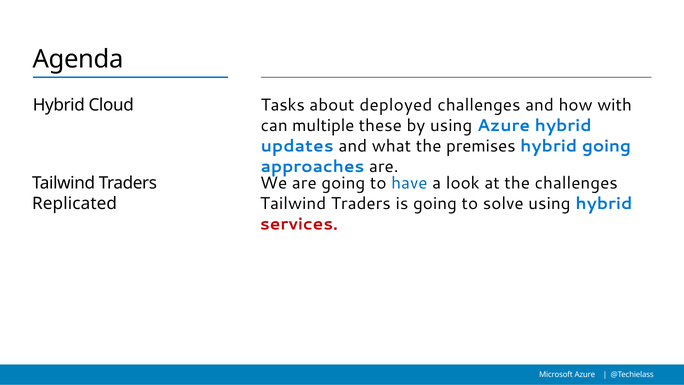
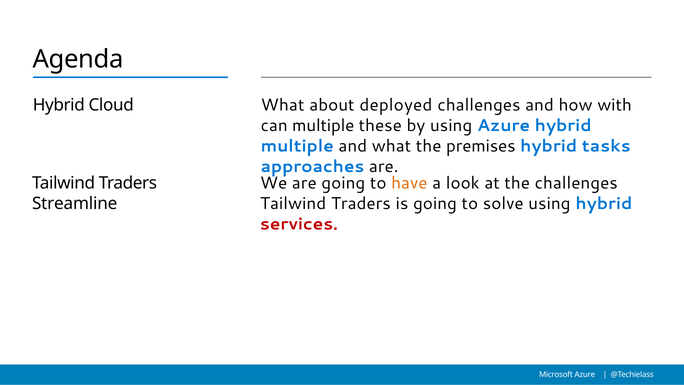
Cloud Tasks: Tasks -> What
updates at (297, 146): updates -> multiple
hybrid going: going -> tasks
have colour: blue -> orange
Replicated: Replicated -> Streamline
